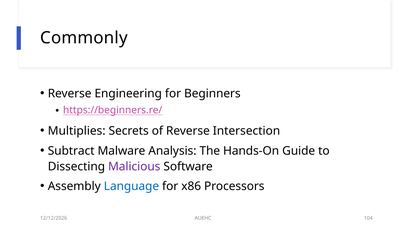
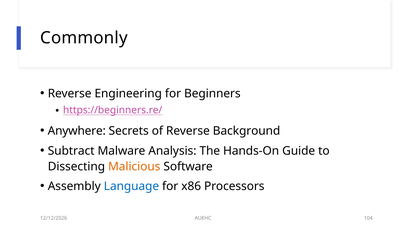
Multiplies: Multiplies -> Anywhere
Intersection: Intersection -> Background
Malicious colour: purple -> orange
